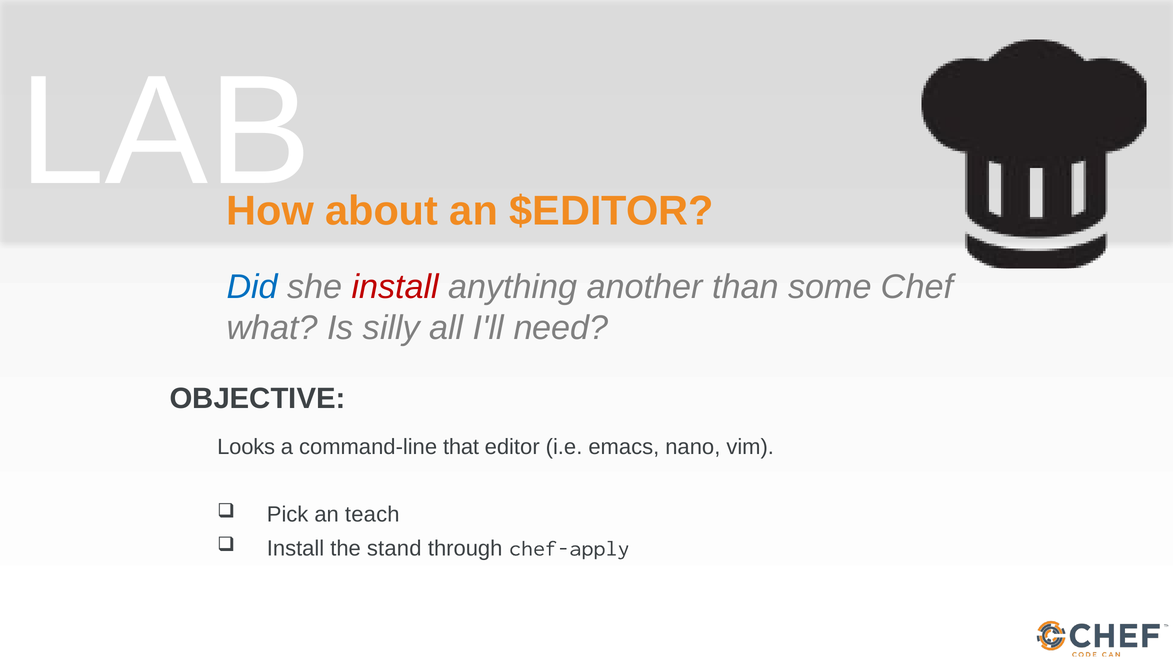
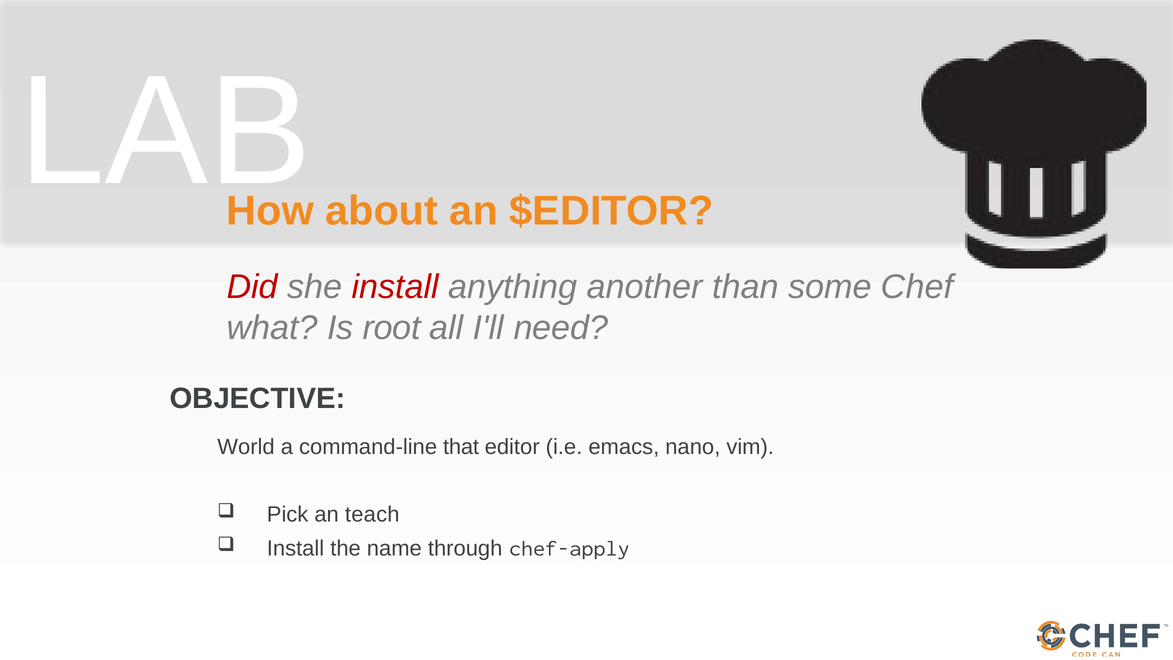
Did colour: blue -> red
silly: silly -> root
Looks: Looks -> World
stand: stand -> name
